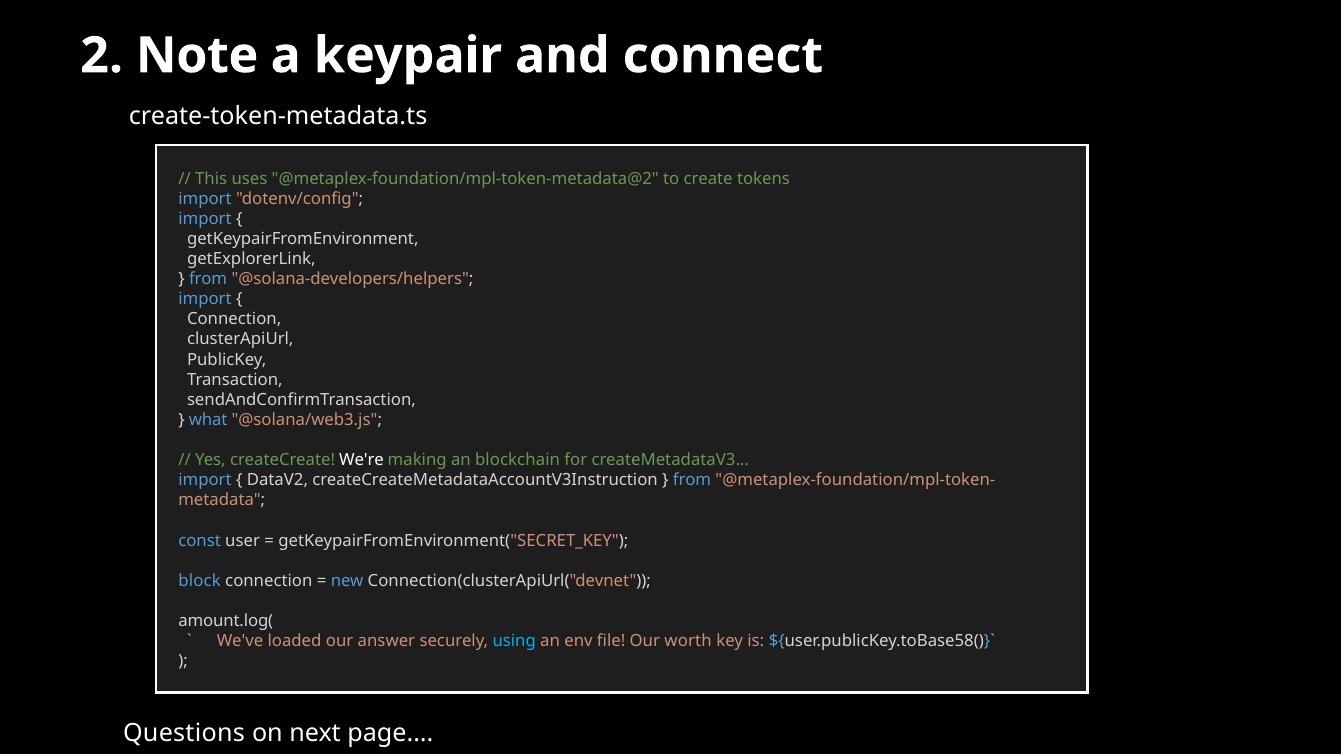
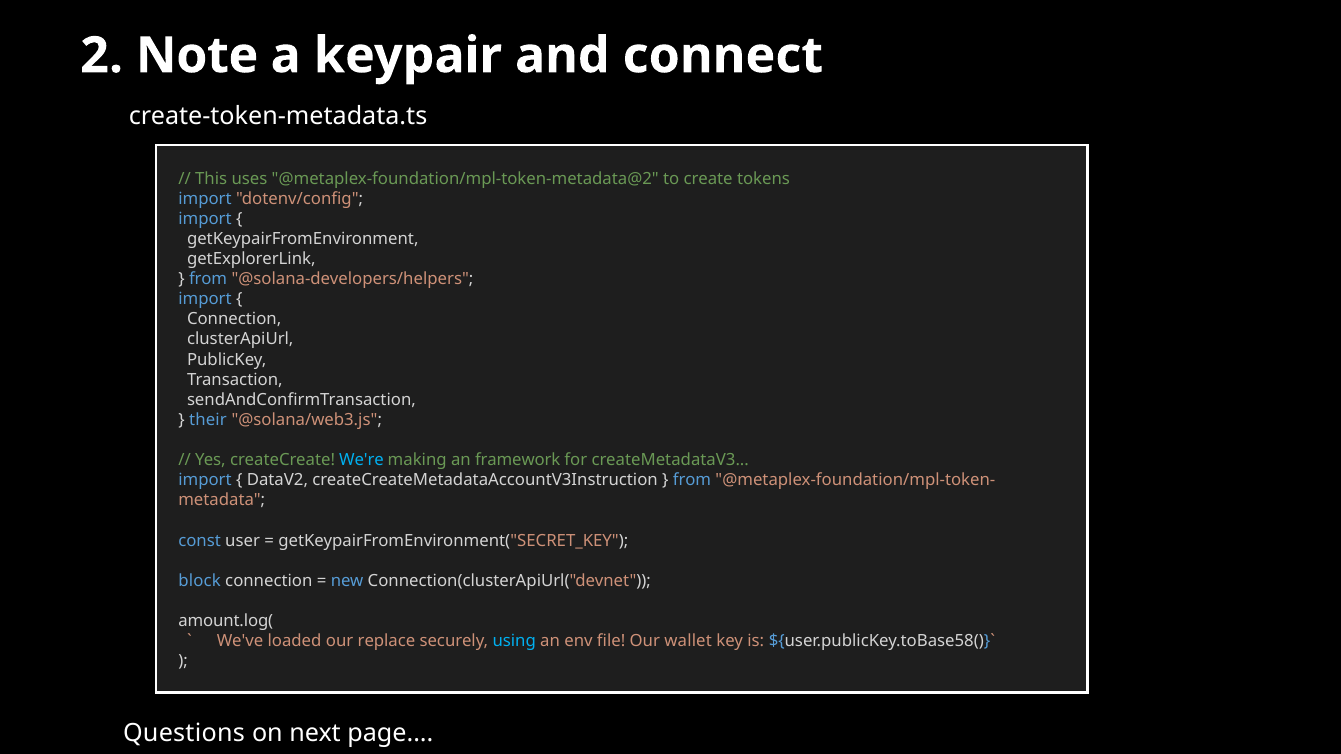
what: what -> their
We're colour: white -> light blue
blockchain: blockchain -> framework
answer: answer -> replace
worth: worth -> wallet
